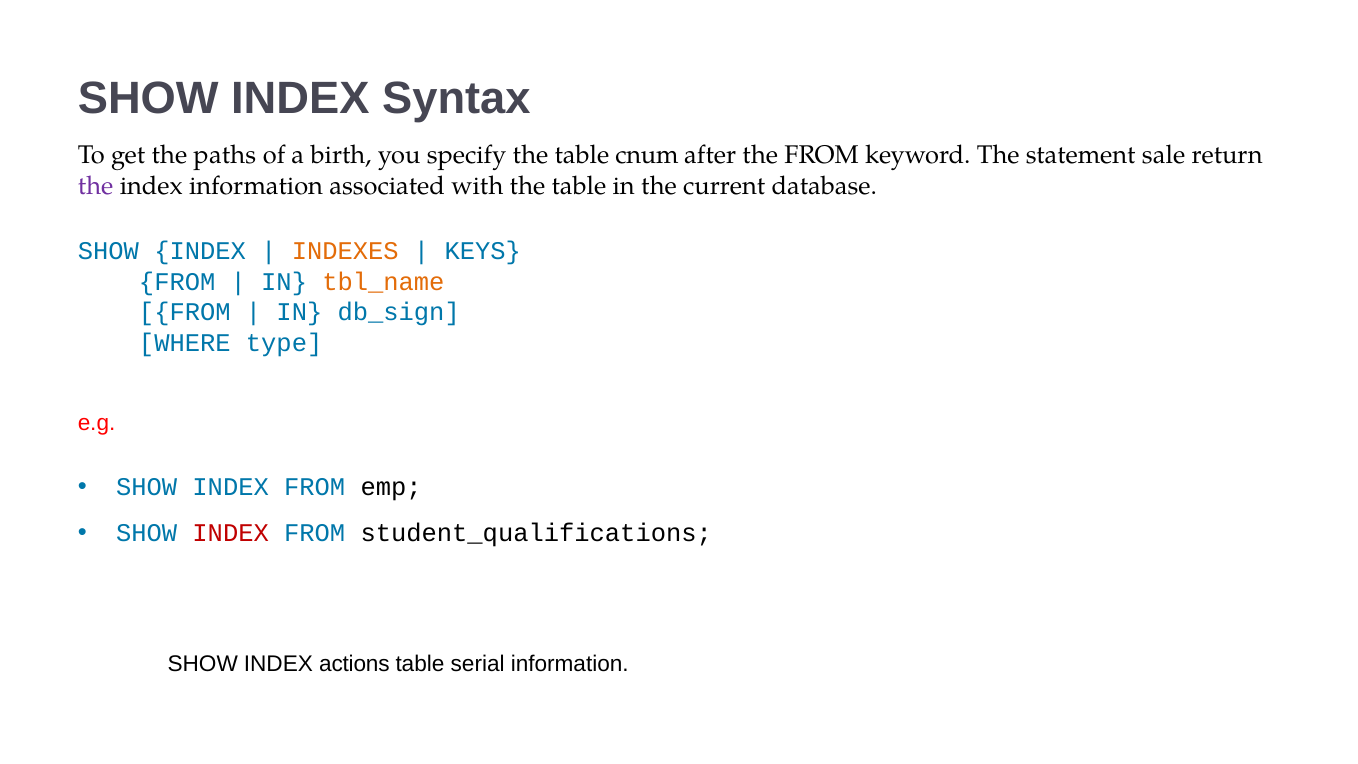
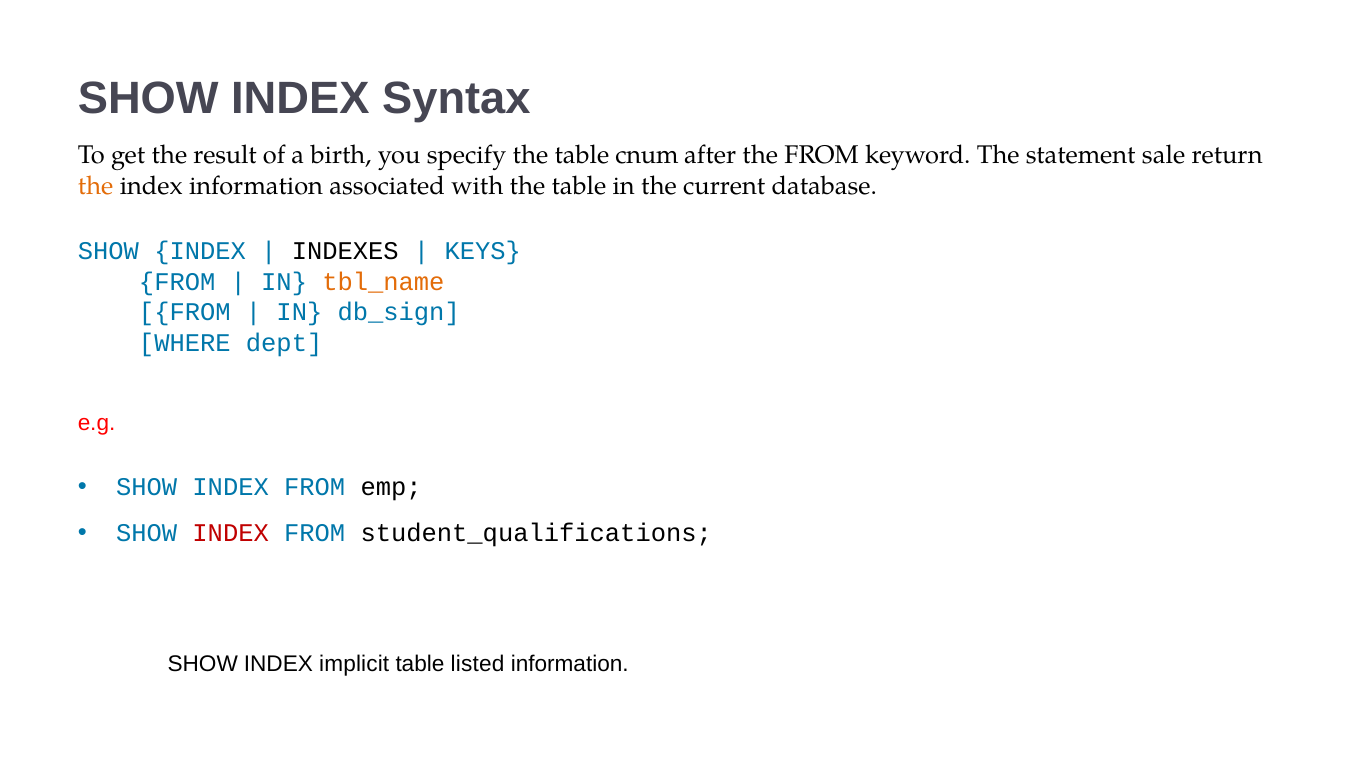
paths: paths -> result
the at (96, 186) colour: purple -> orange
INDEXES colour: orange -> black
type: type -> dept
actions: actions -> implicit
serial: serial -> listed
